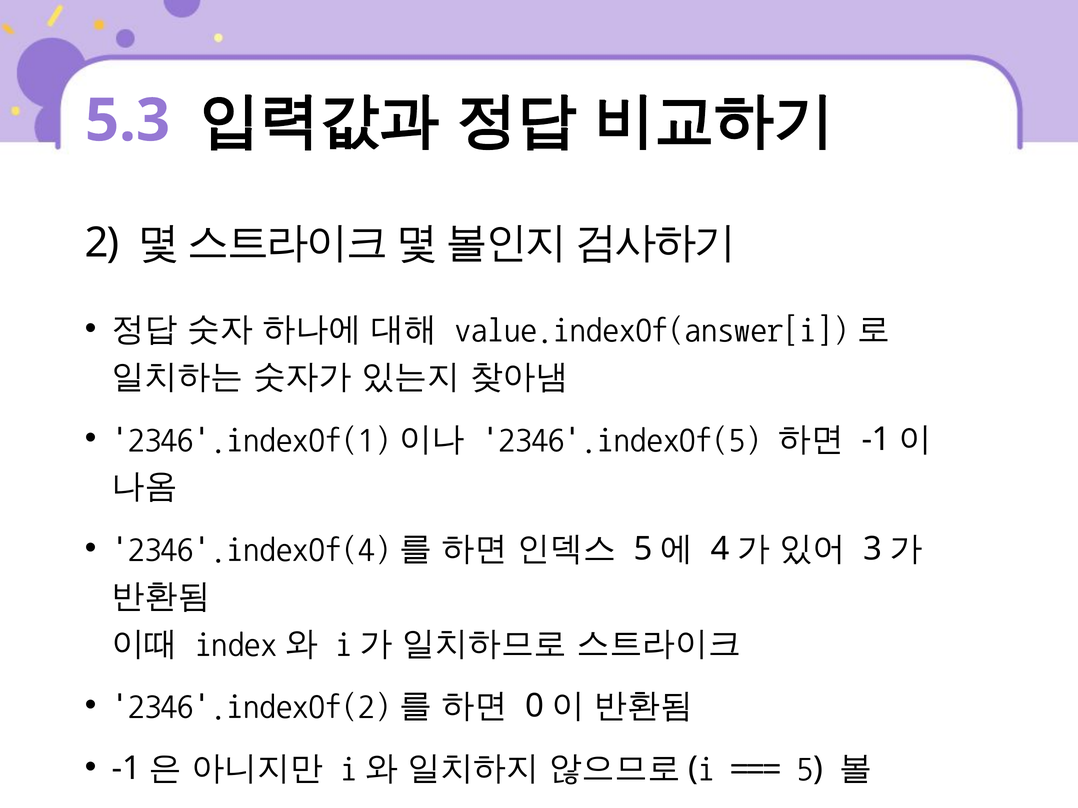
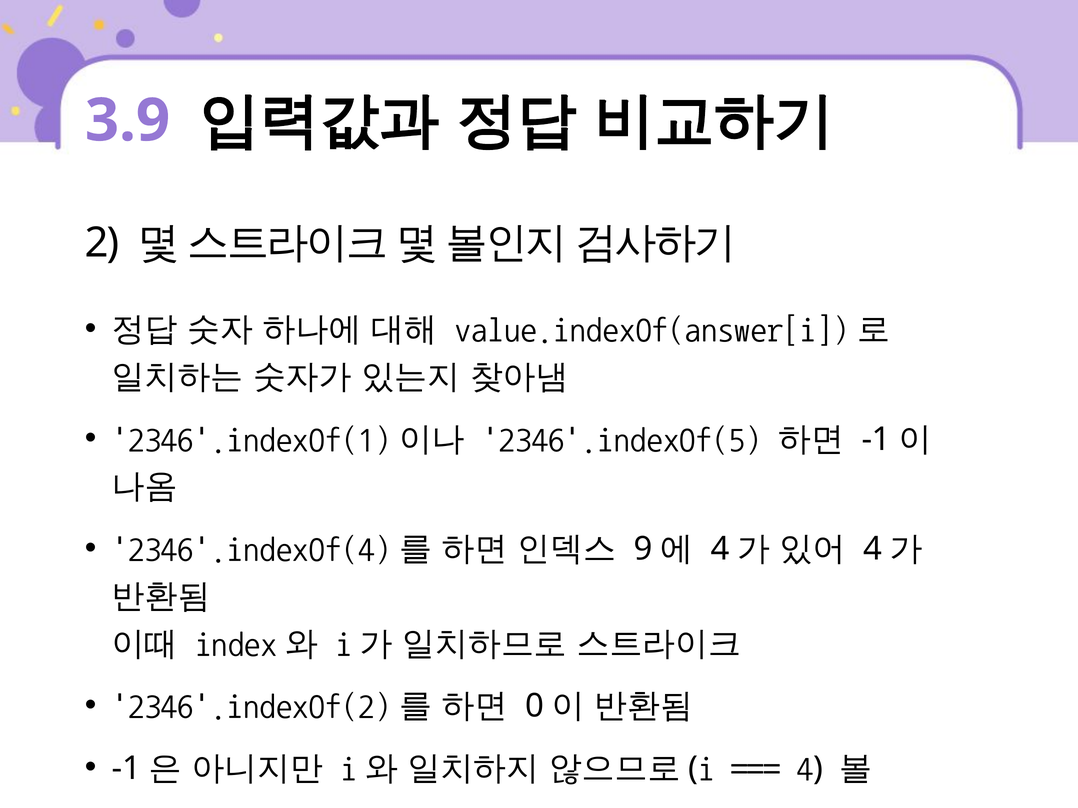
5.3: 5.3 -> 3.9
5 at (643, 549): 5 -> 9
3 at (873, 549): 3 -> 4
5 at (805, 769): 5 -> 4
